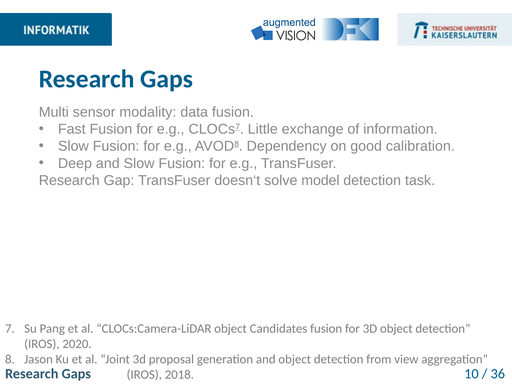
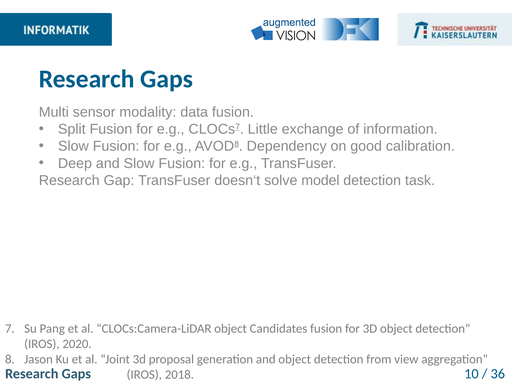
Fast: Fast -> Split
